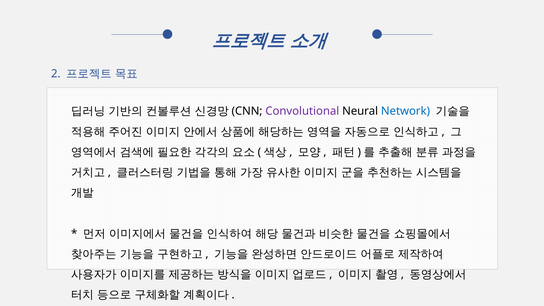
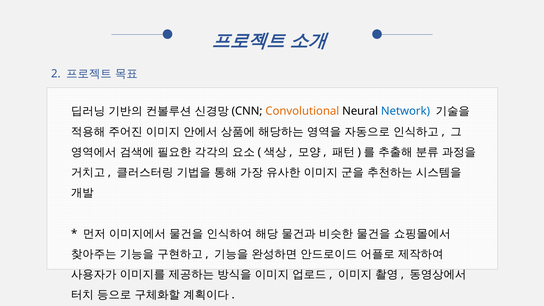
Convolutional colour: purple -> orange
